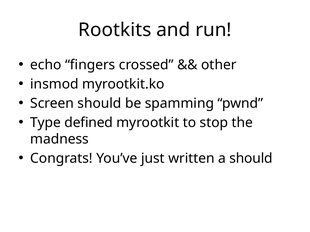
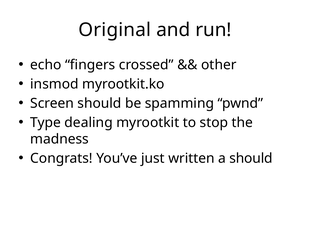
Rootkits: Rootkits -> Original
defined: defined -> dealing
